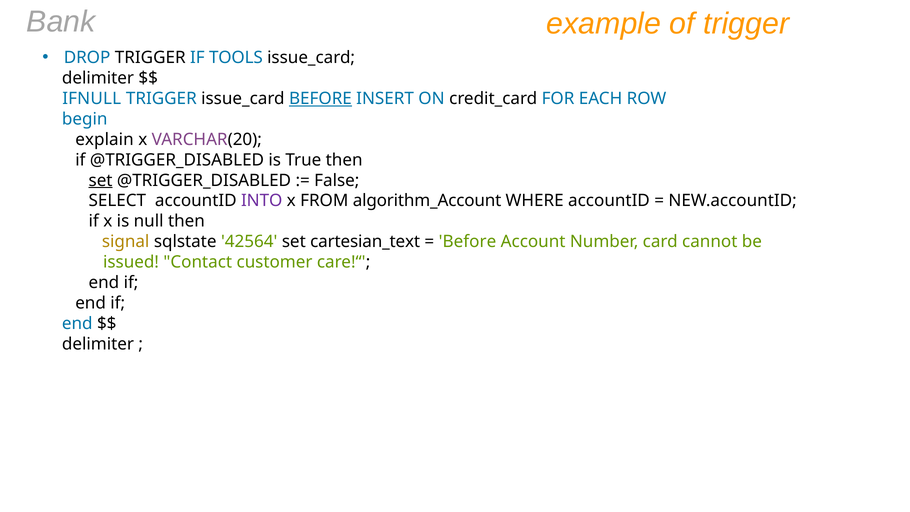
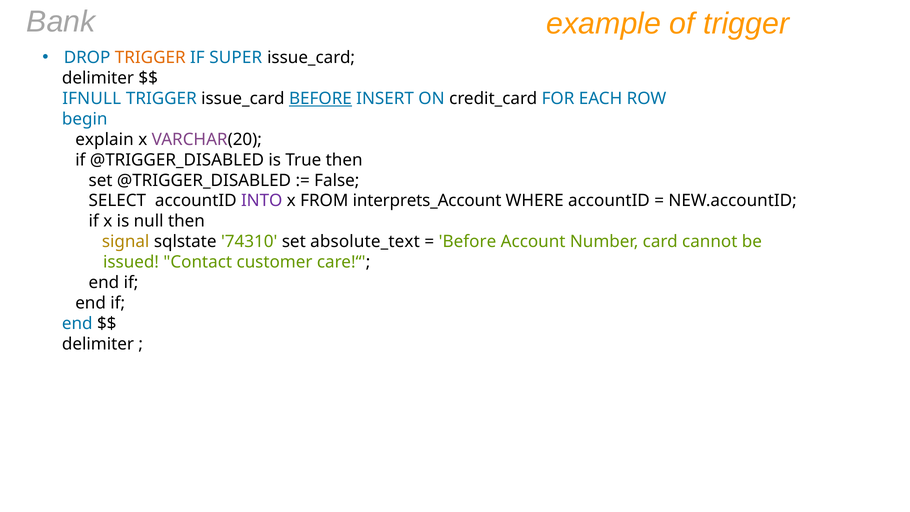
TRIGGER at (150, 57) colour: black -> orange
TOOLS: TOOLS -> SUPER
set at (101, 180) underline: present -> none
algorithm_Account: algorithm_Account -> interprets_Account
42564: 42564 -> 74310
cartesian_text: cartesian_text -> absolute_text
